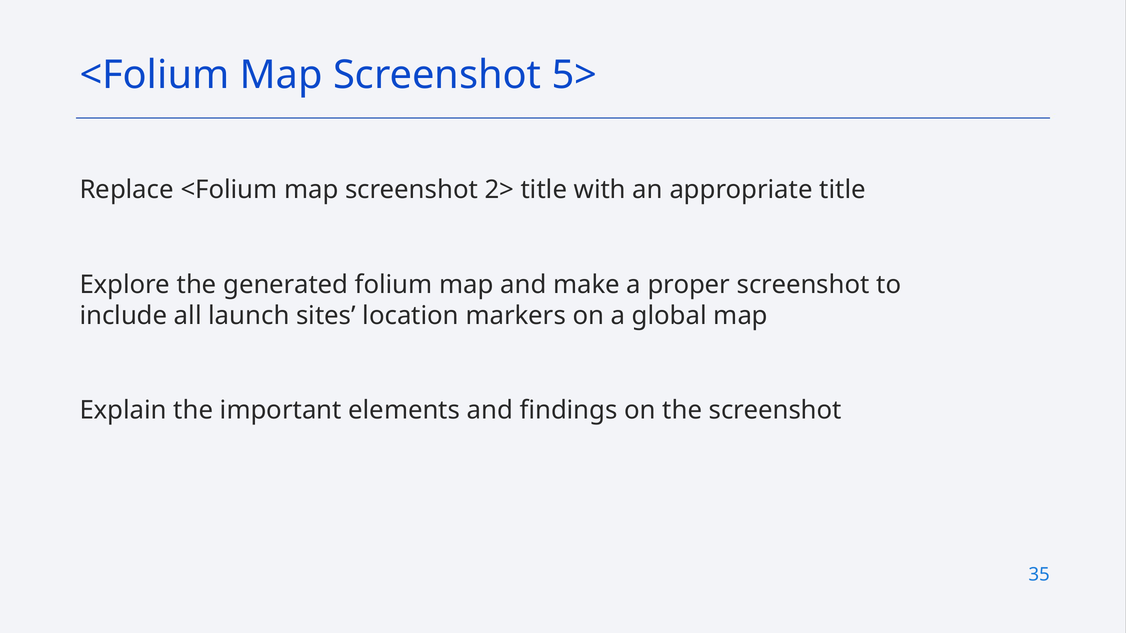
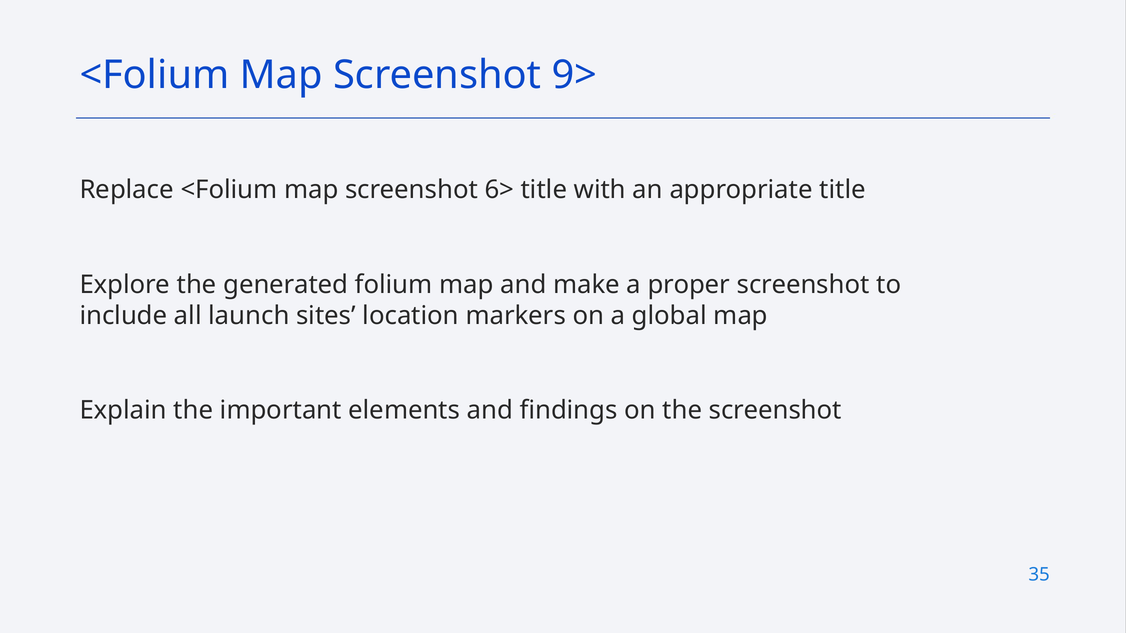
5>: 5> -> 9>
2>: 2> -> 6>
